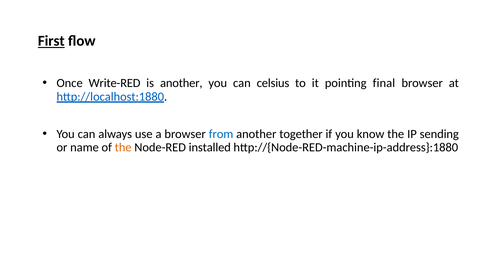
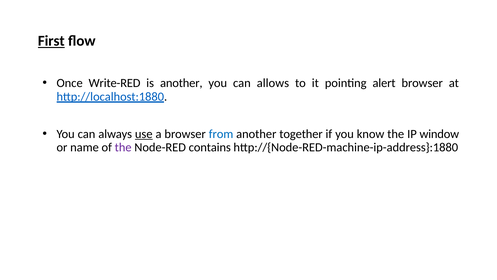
celsius: celsius -> allows
final: final -> alert
use underline: none -> present
sending: sending -> window
the at (123, 147) colour: orange -> purple
installed: installed -> contains
